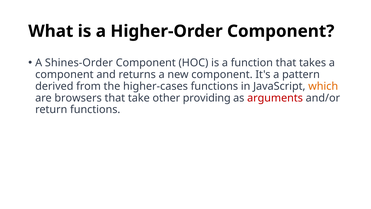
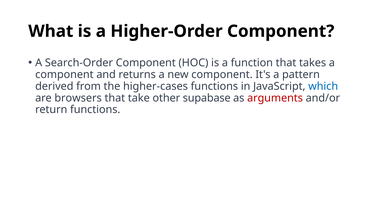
Shines-Order: Shines-Order -> Search-Order
which colour: orange -> blue
providing: providing -> supabase
